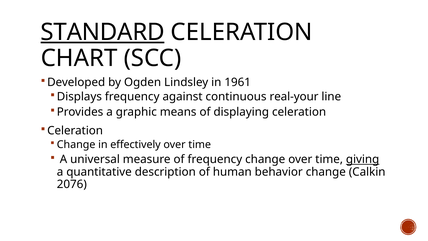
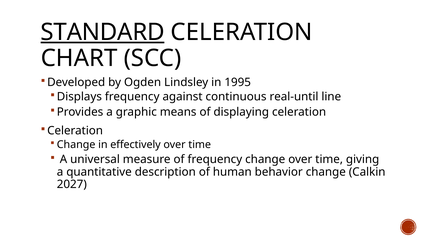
1961: 1961 -> 1995
real-your: real-your -> real-until
giving underline: present -> none
2076: 2076 -> 2027
